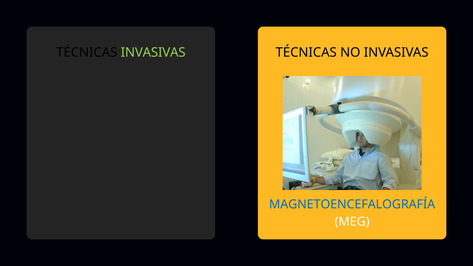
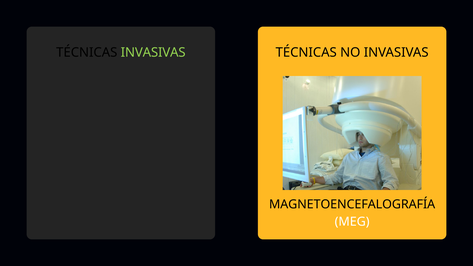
MAGNETOENCEFALOGRAFÍA colour: blue -> black
